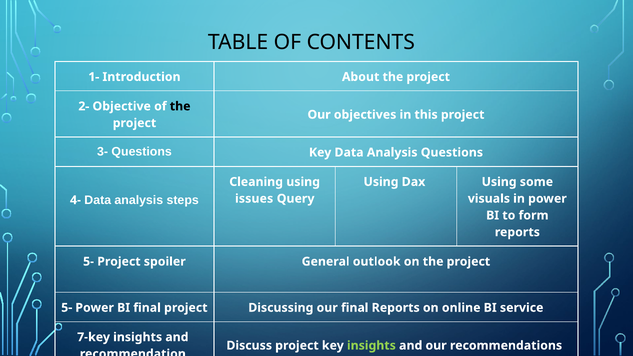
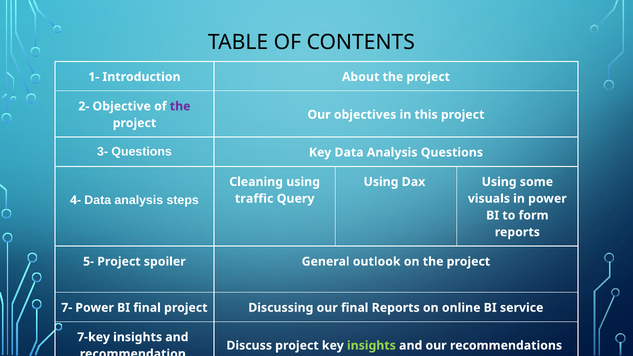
the at (180, 106) colour: black -> purple
issues: issues -> traffic
5- at (67, 308): 5- -> 7-
